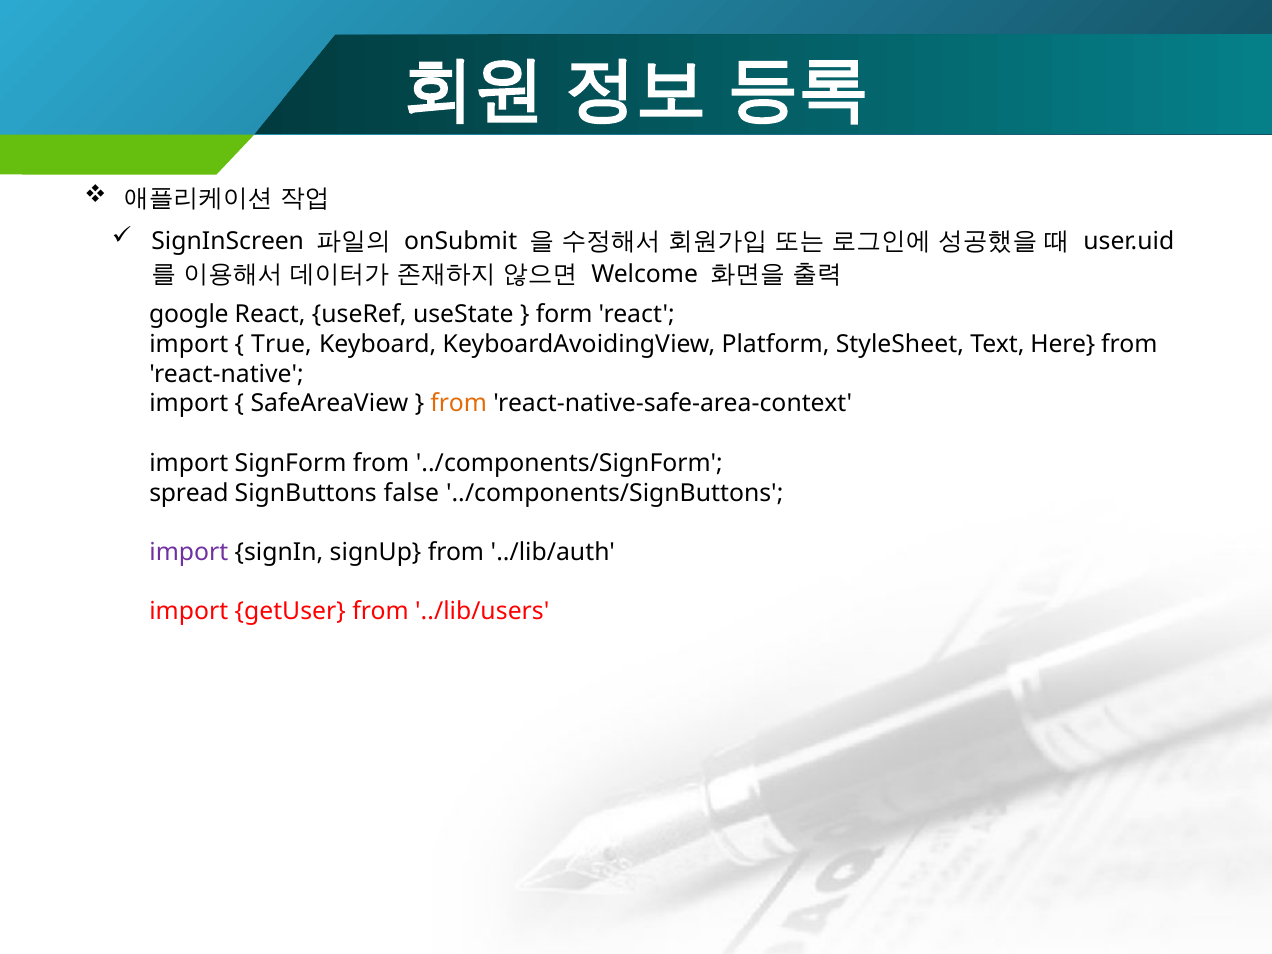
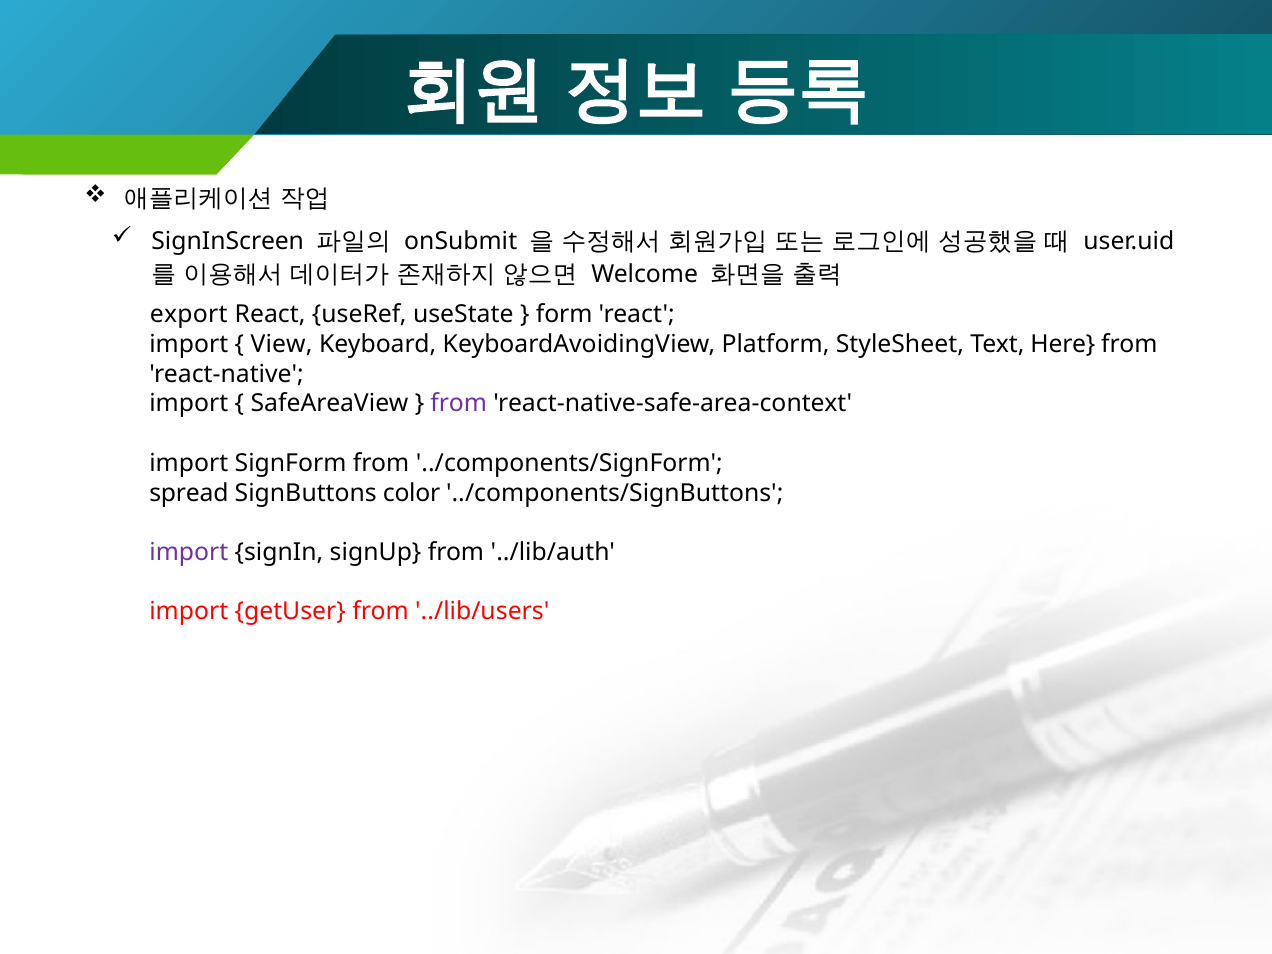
google: google -> export
True: True -> View
from at (459, 404) colour: orange -> purple
false: false -> color
